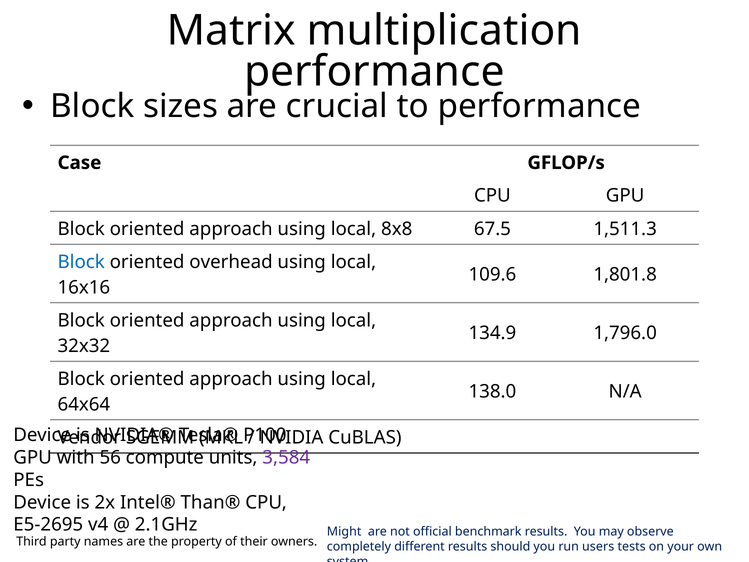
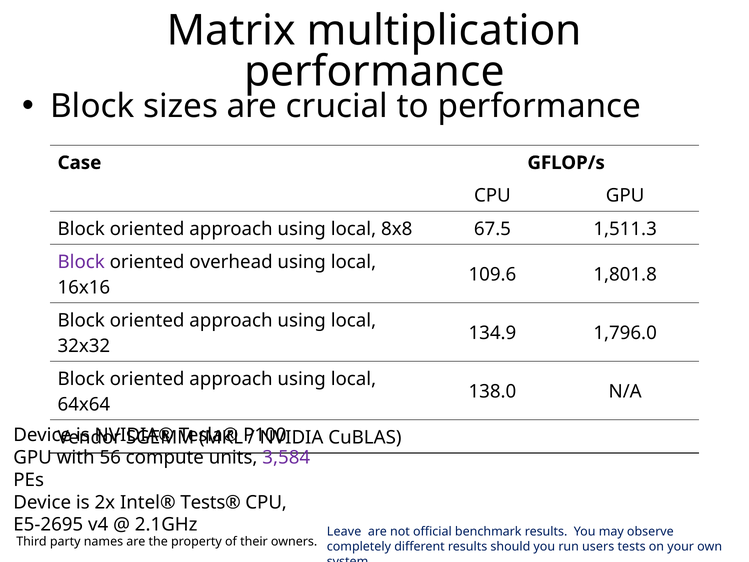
Block at (81, 262) colour: blue -> purple
Than®: Than® -> Tests®
Might: Might -> Leave
